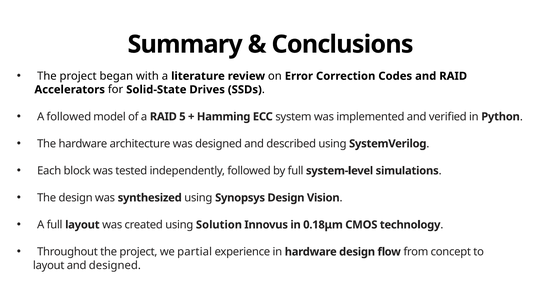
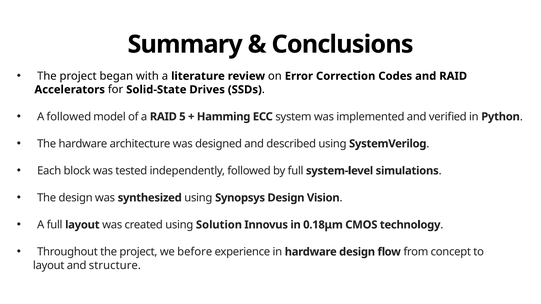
partial: partial -> before
and designed: designed -> structure
